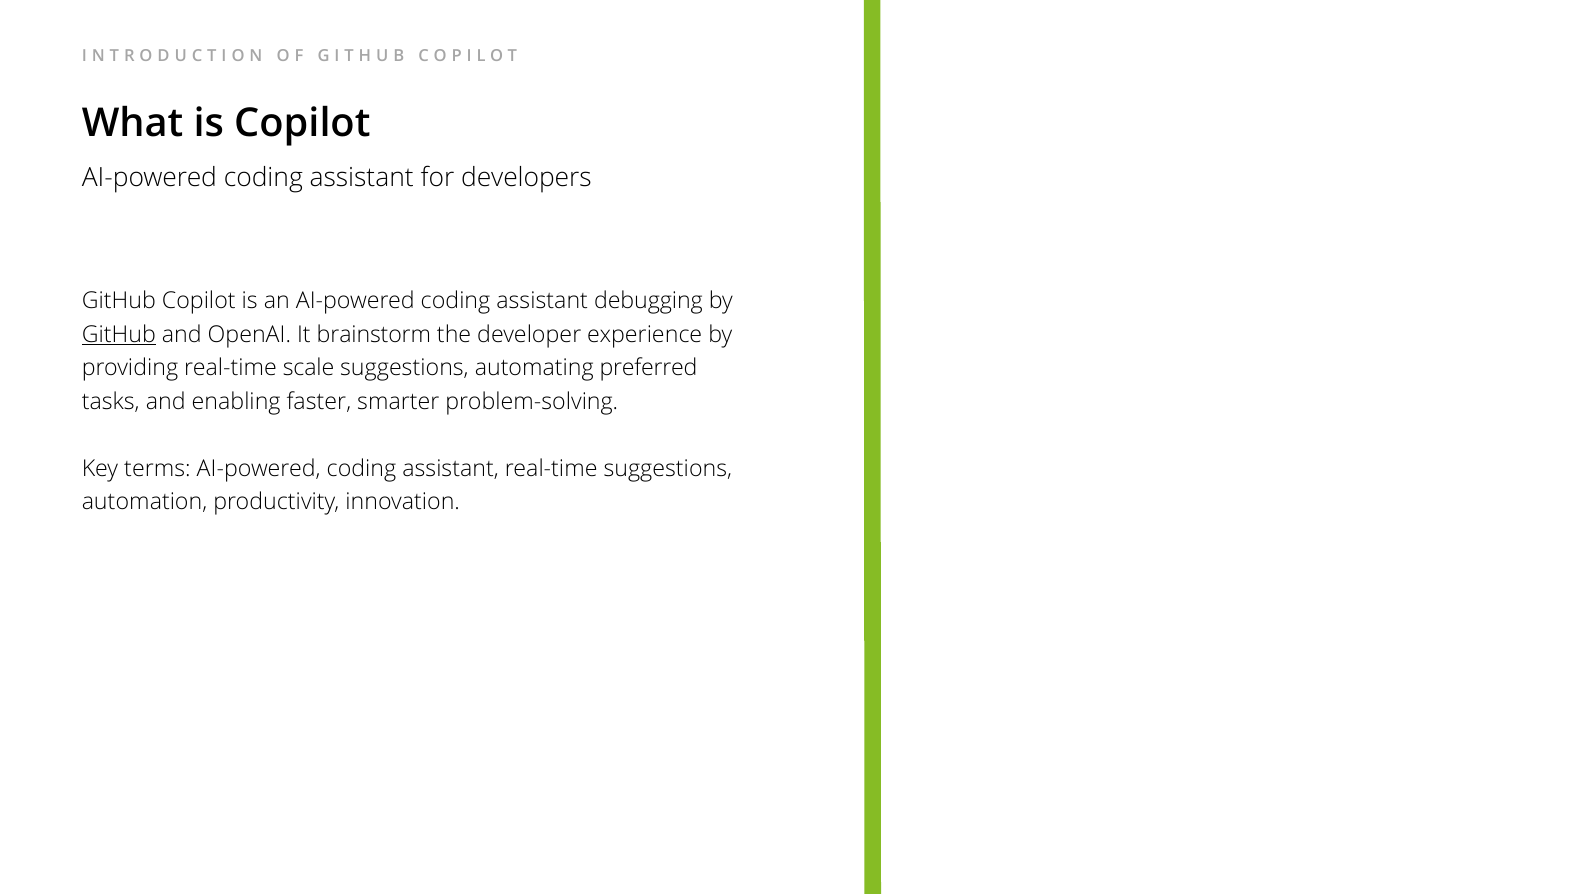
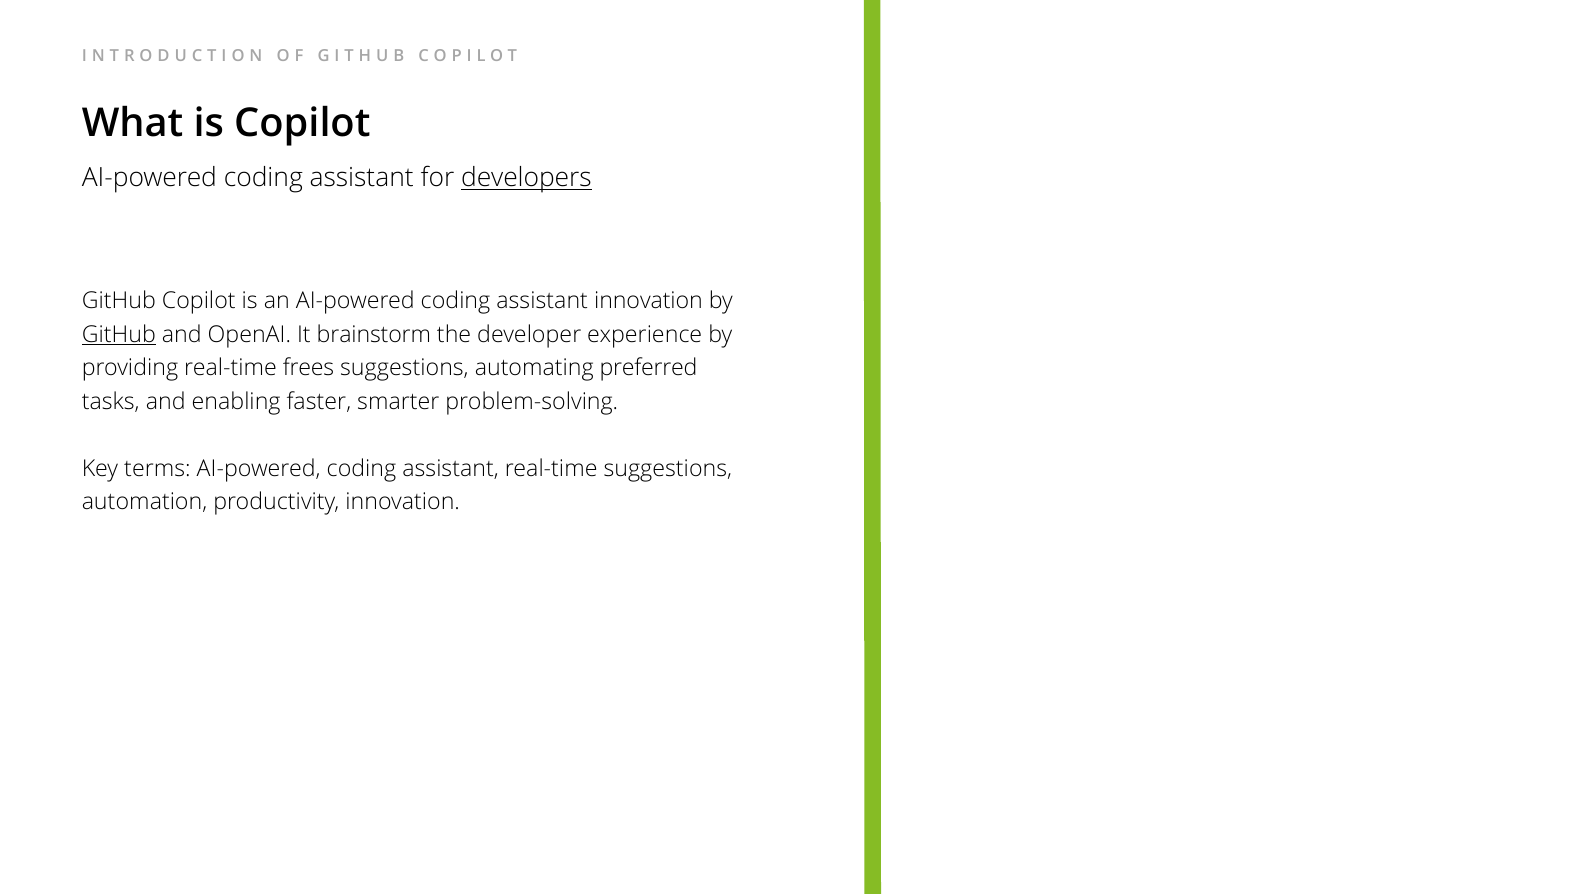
developers underline: none -> present
assistant debugging: debugging -> innovation
scale: scale -> frees
